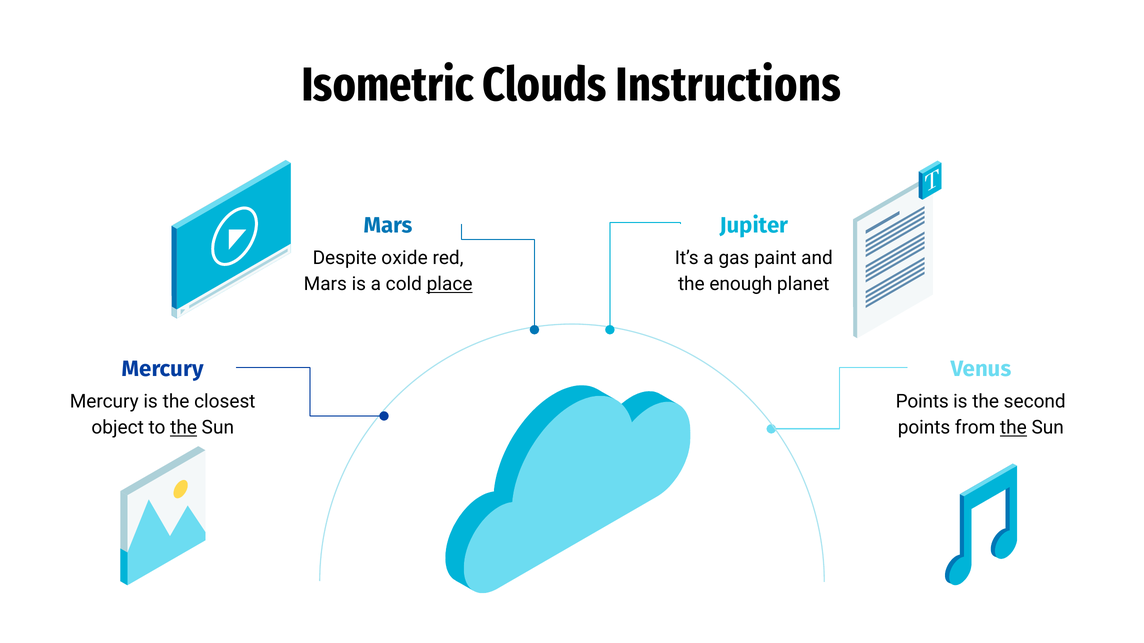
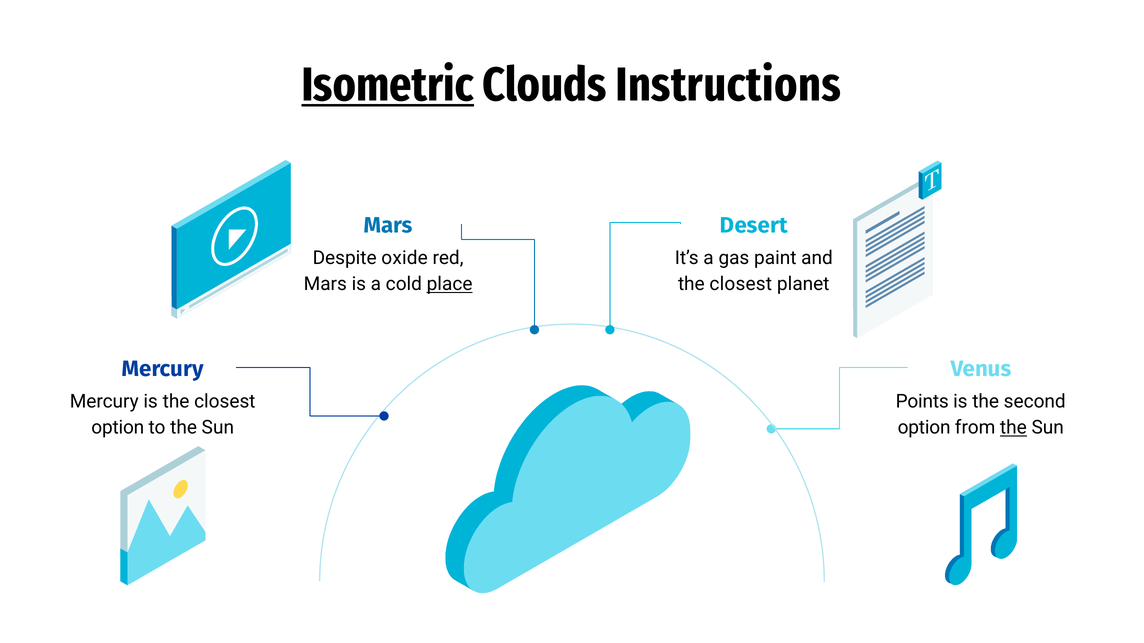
Isometric underline: none -> present
Jupiter: Jupiter -> Desert
enough at (741, 284): enough -> closest
object at (118, 428): object -> option
the at (184, 428) underline: present -> none
points at (924, 428): points -> option
